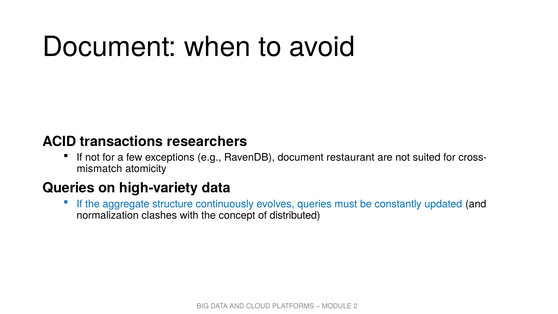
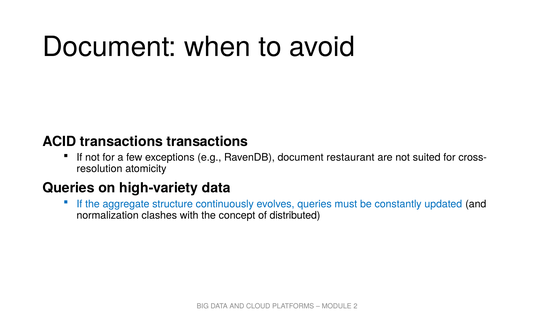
transactions researchers: researchers -> transactions
mismatch: mismatch -> resolution
